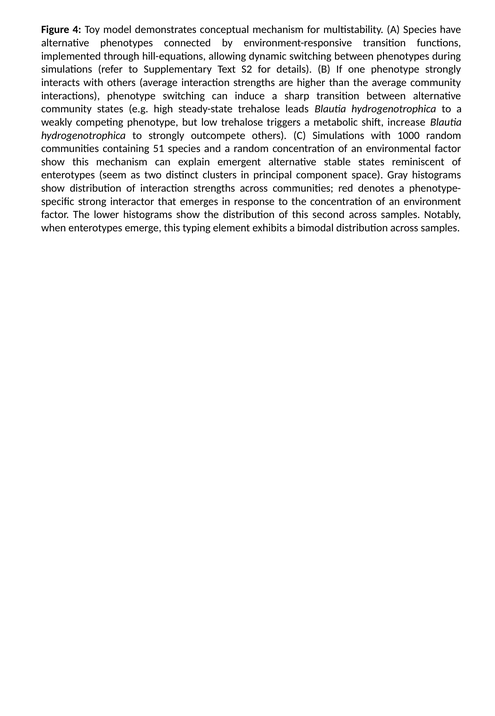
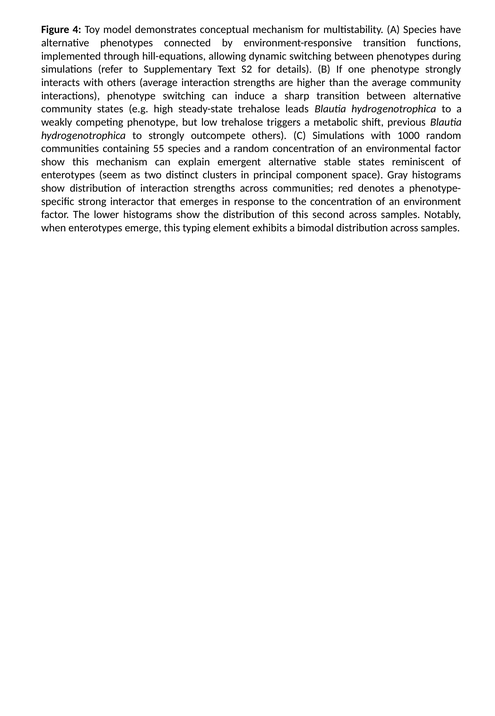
increase: increase -> previous
51: 51 -> 55
